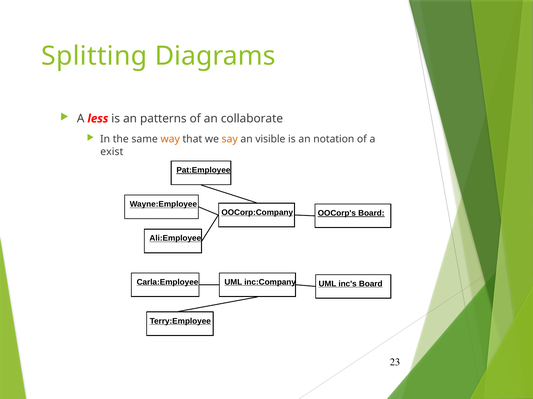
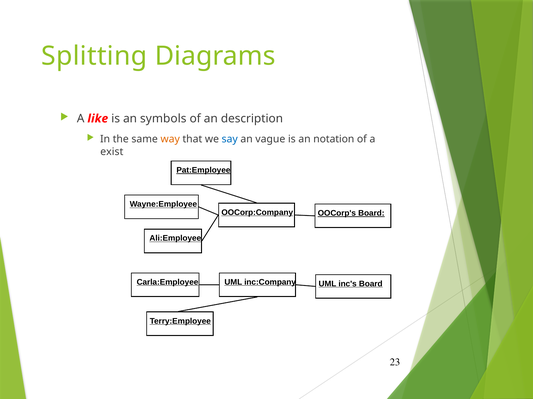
less: less -> like
patterns: patterns -> symbols
collaborate: collaborate -> description
say colour: orange -> blue
visible: visible -> vague
